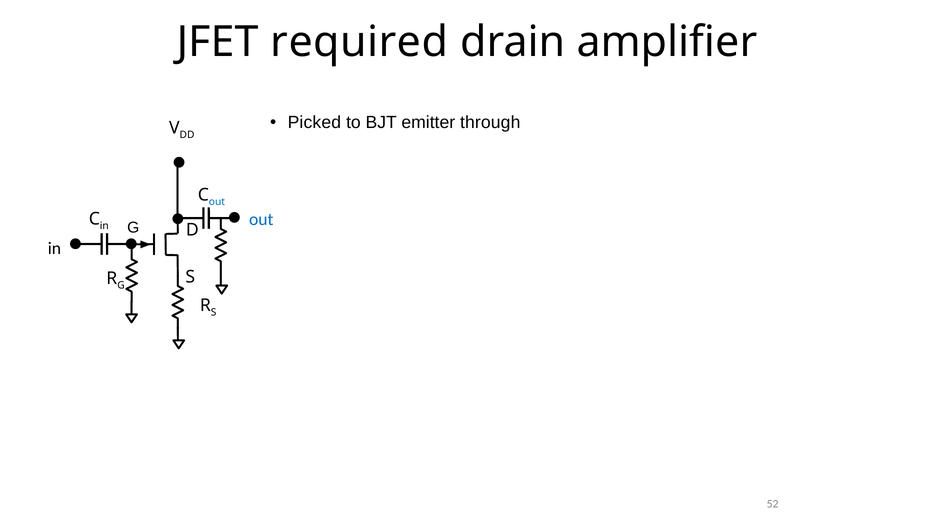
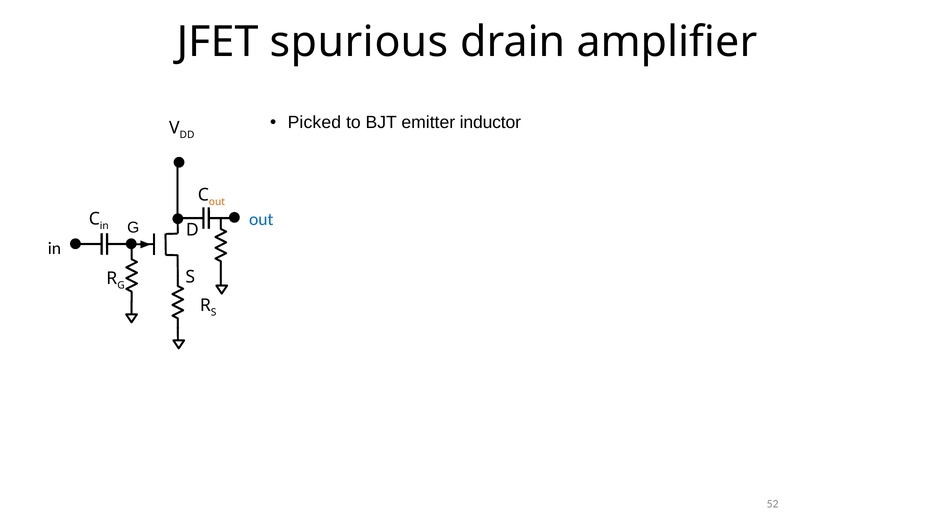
required: required -> spurious
through: through -> inductor
out at (217, 202) colour: blue -> orange
